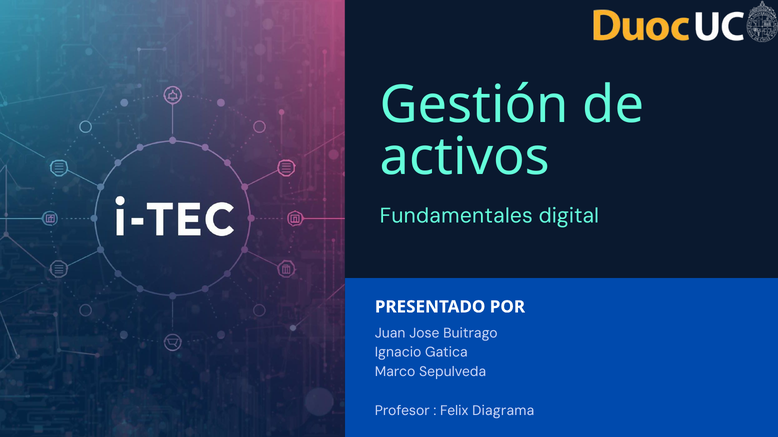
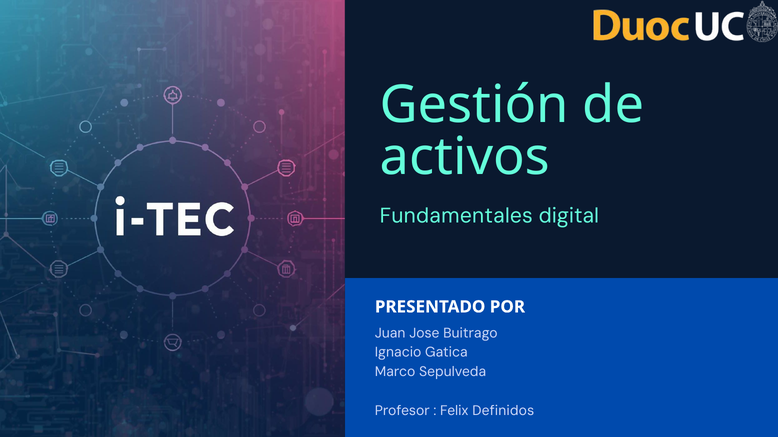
Diagrama: Diagrama -> Definidos
